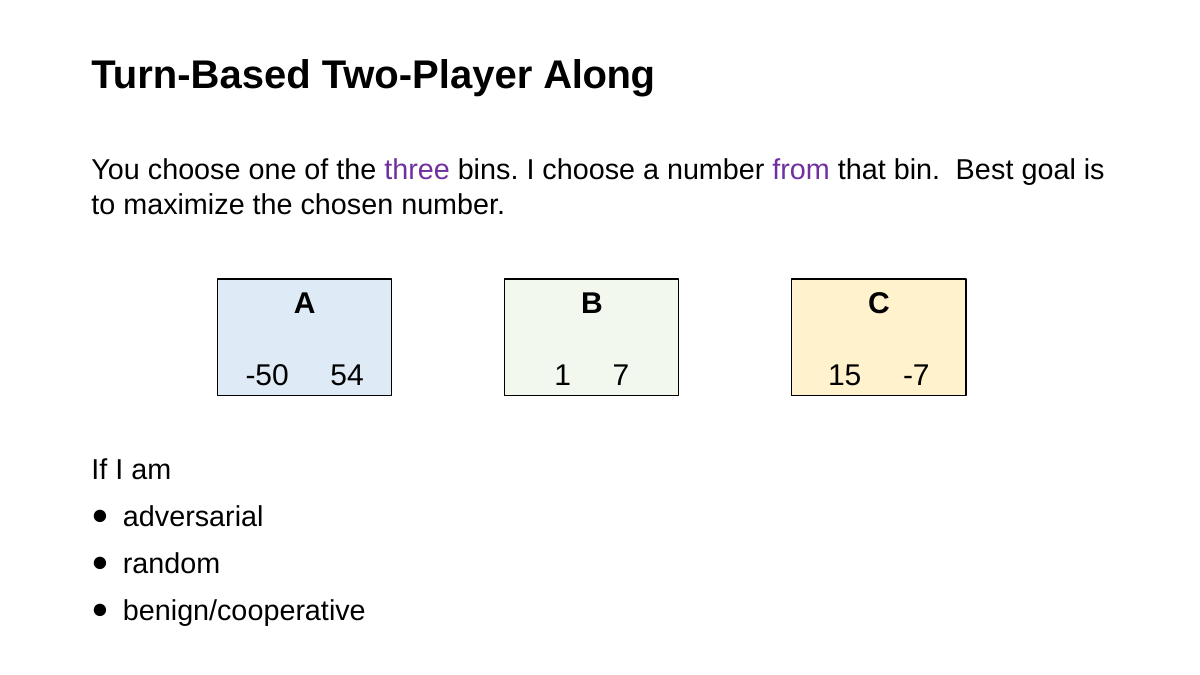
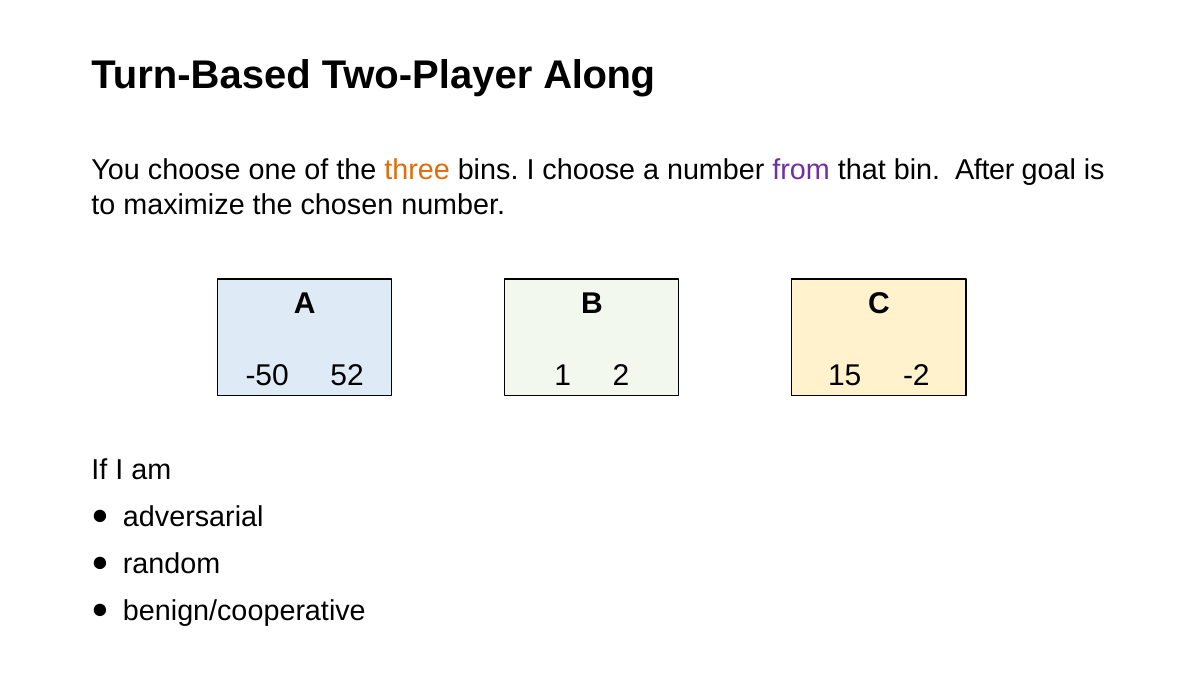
three colour: purple -> orange
Best: Best -> After
54: 54 -> 52
7: 7 -> 2
-7: -7 -> -2
